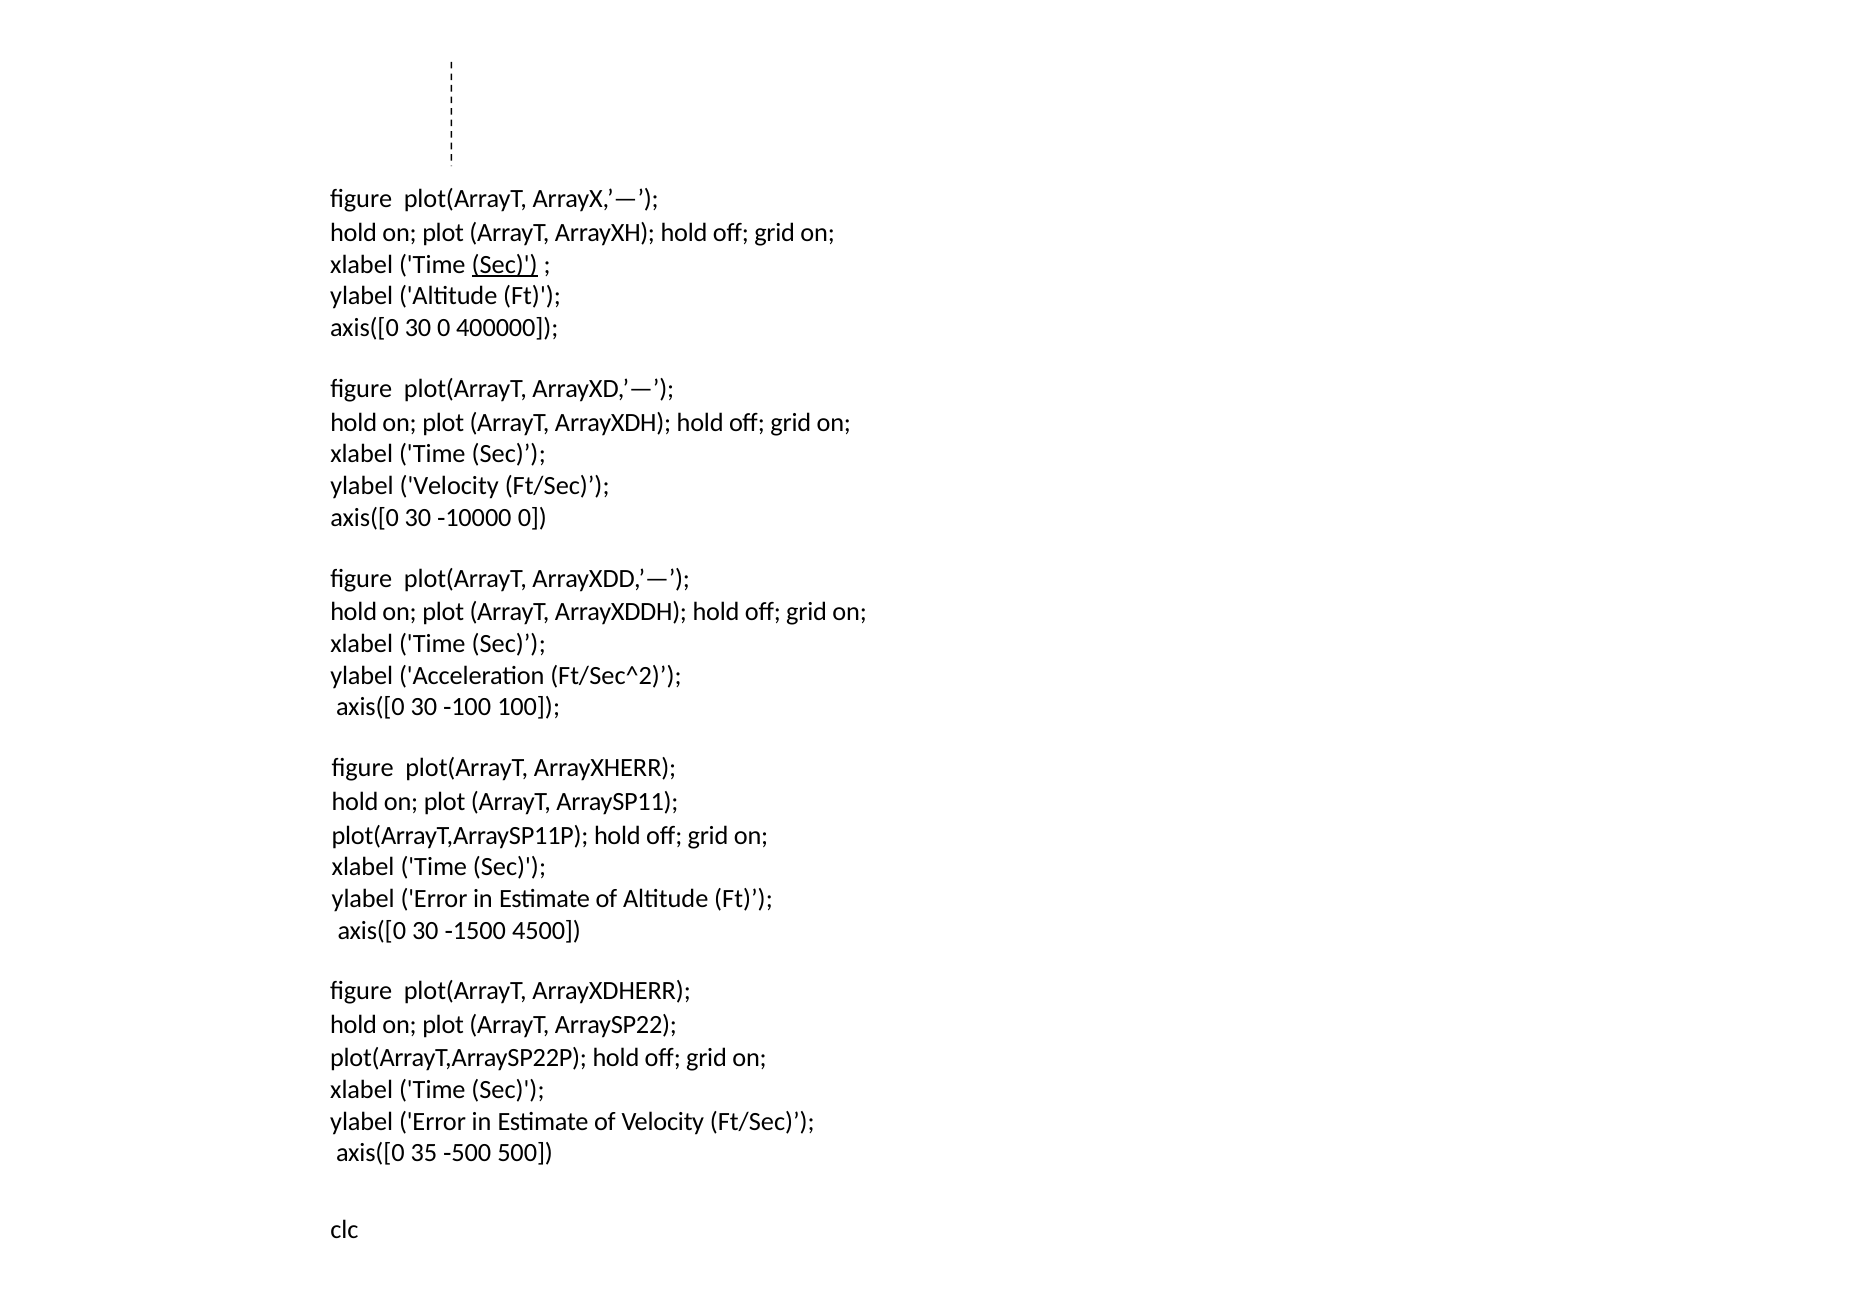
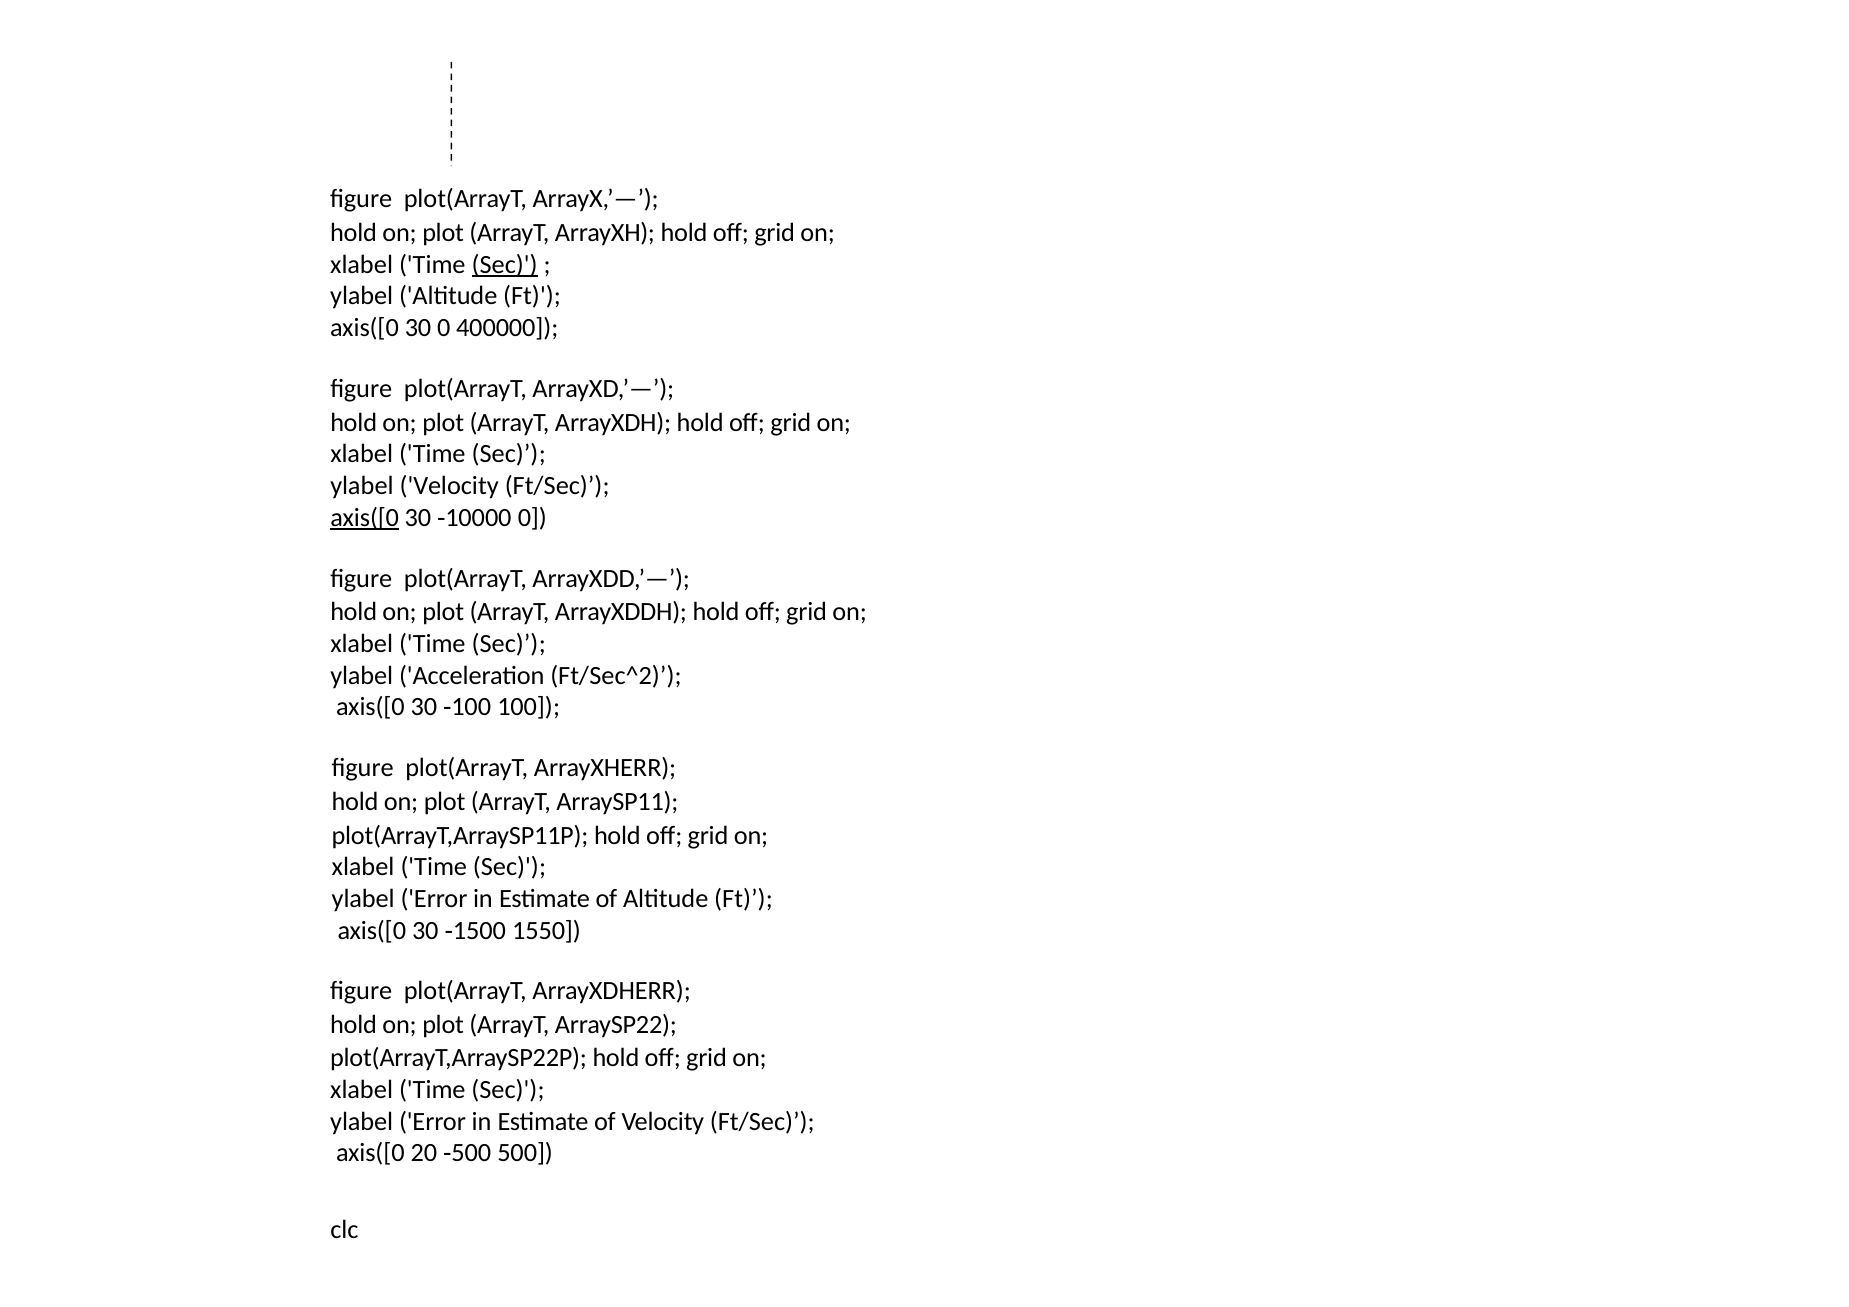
axis([0 at (365, 518) underline: none -> present
4500: 4500 -> 1550
35: 35 -> 20
